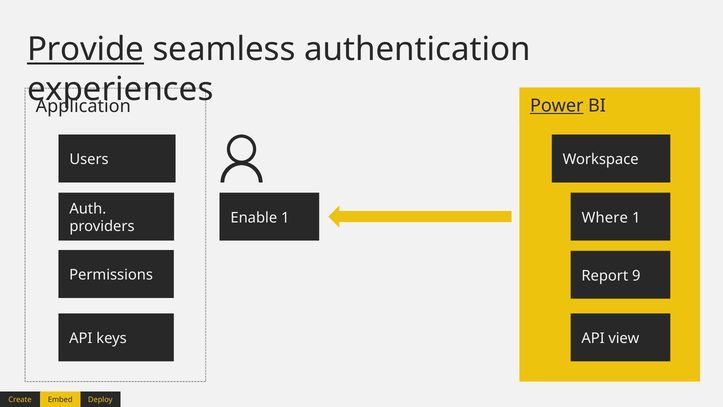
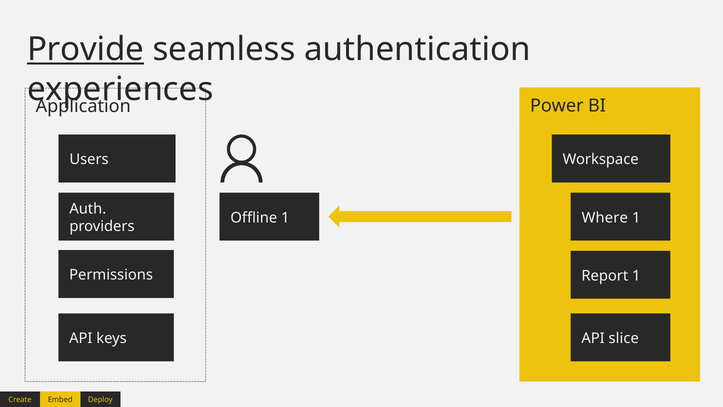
Power underline: present -> none
Enable: Enable -> Offline
Report 9: 9 -> 1
view: view -> slice
